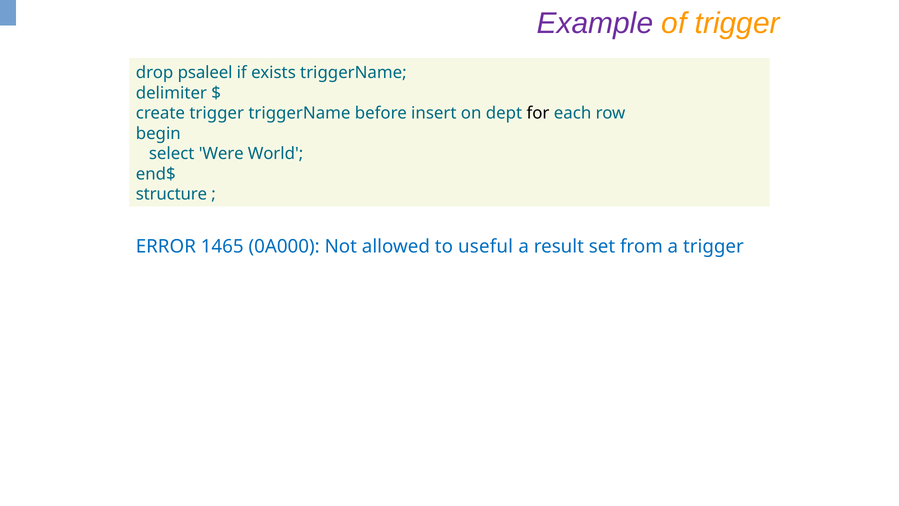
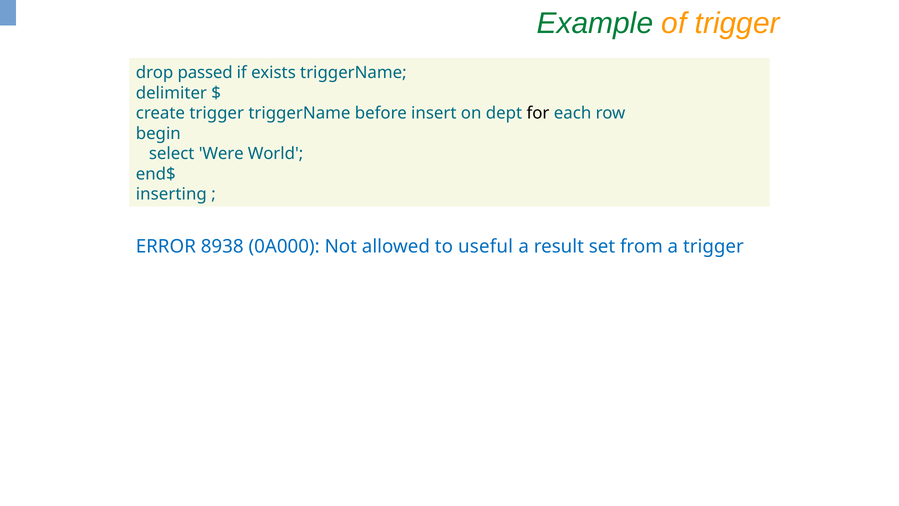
Example colour: purple -> green
psaleel: psaleel -> passed
structure: structure -> inserting
1465: 1465 -> 8938
